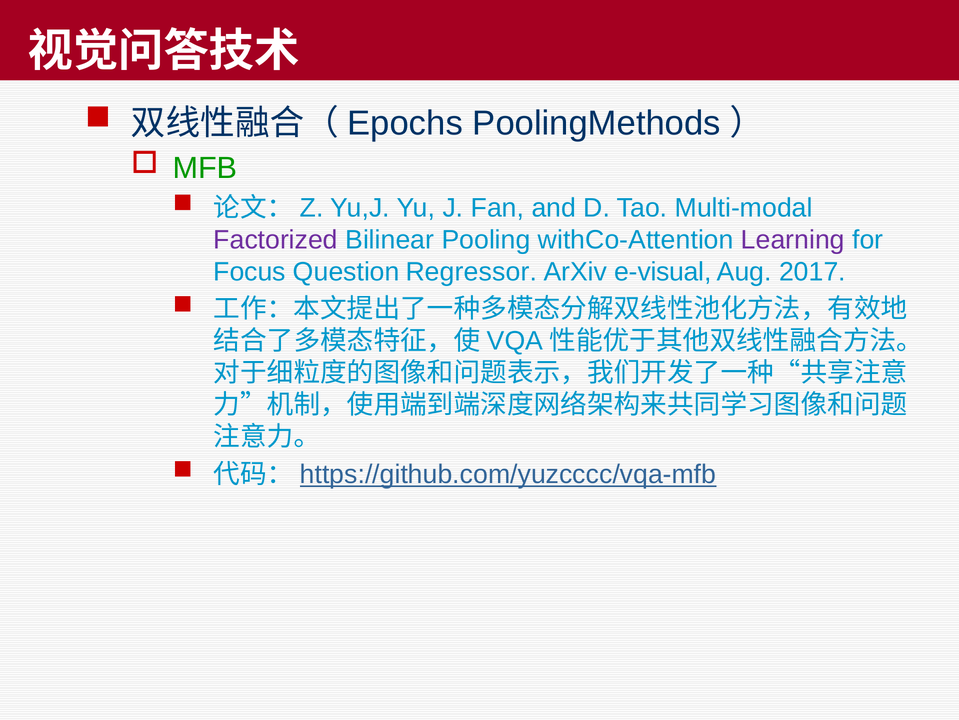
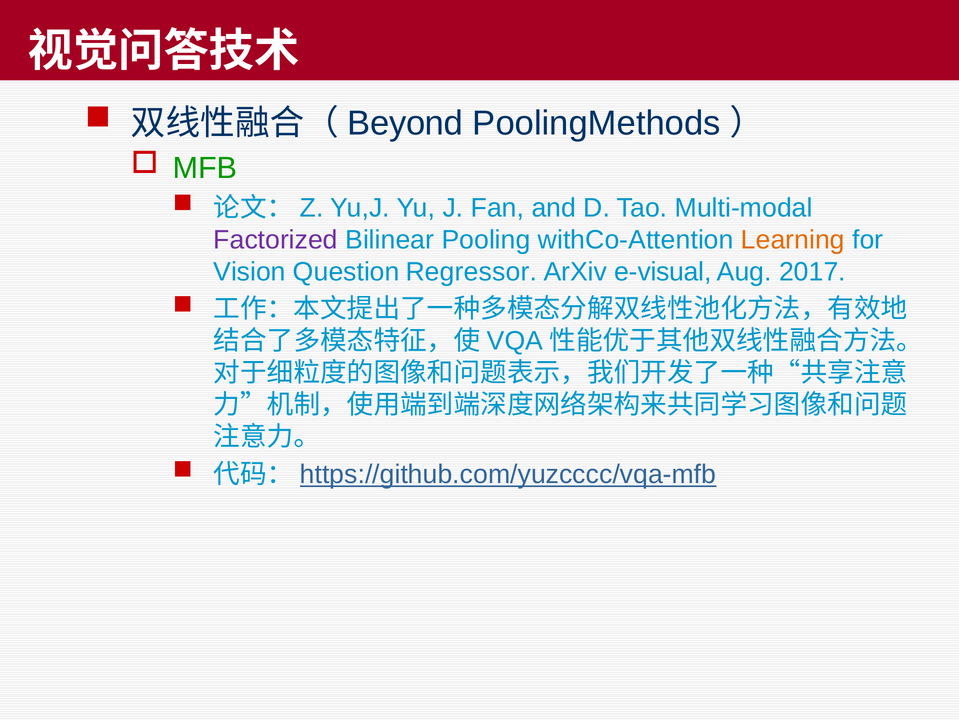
Epochs: Epochs -> Beyond
Learning colour: purple -> orange
Focus: Focus -> Vision
